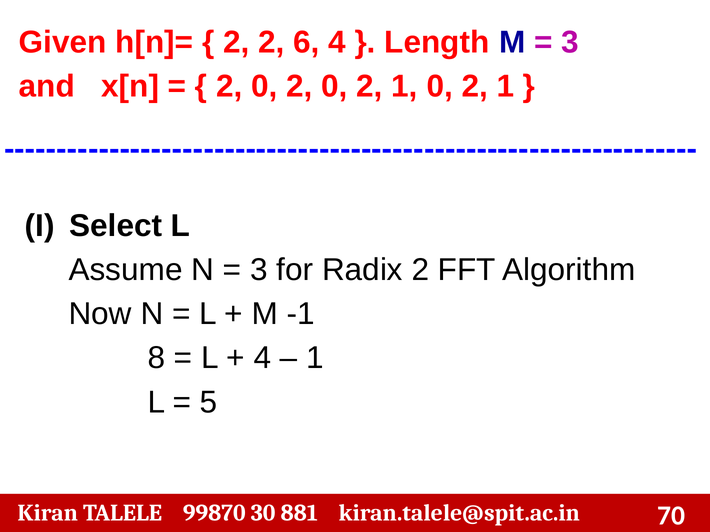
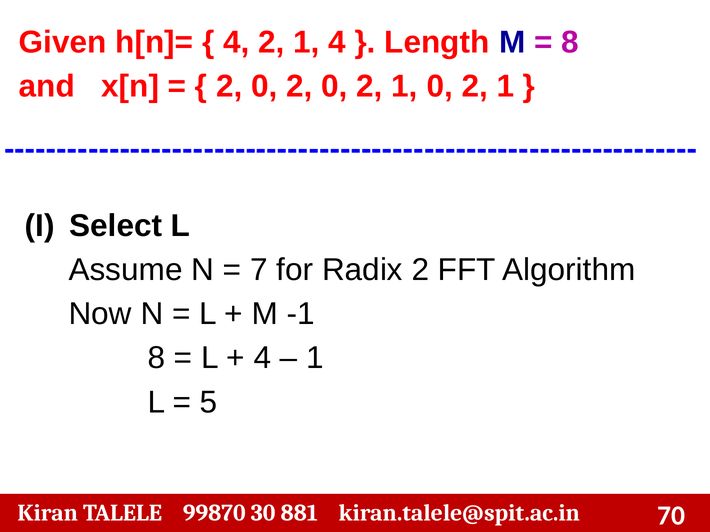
2 at (236, 42): 2 -> 4
6 at (306, 42): 6 -> 1
3 at (570, 42): 3 -> 8
3 at (259, 270): 3 -> 7
